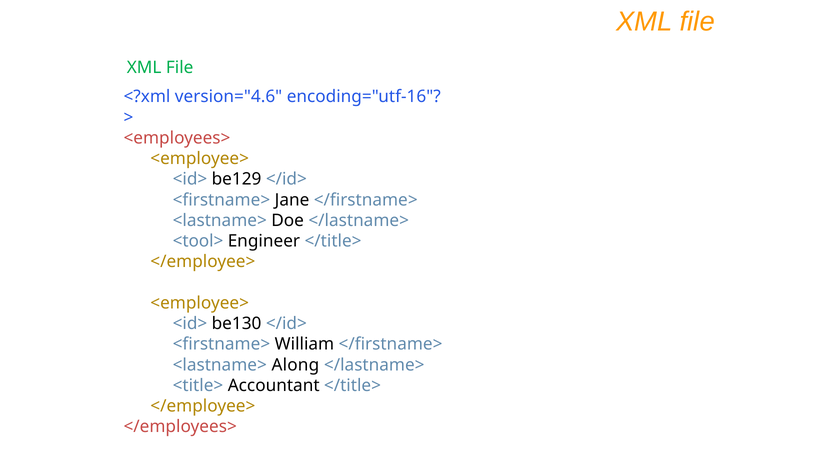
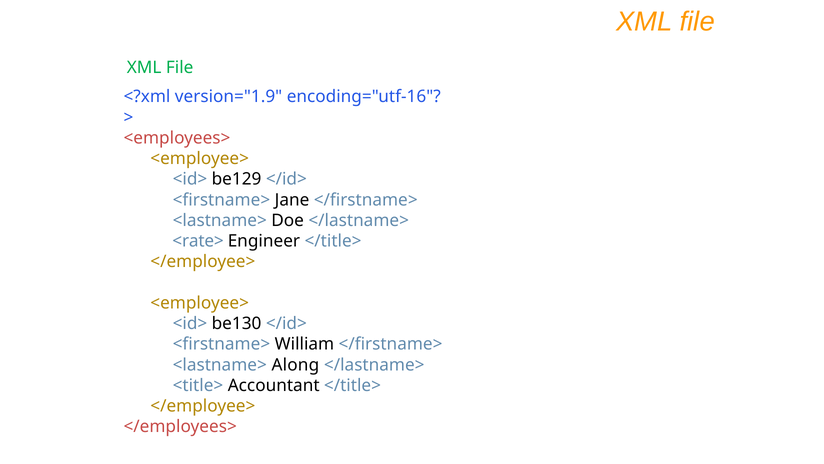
version="4.6: version="4.6 -> version="1.9
<tool>: <tool> -> <rate>
